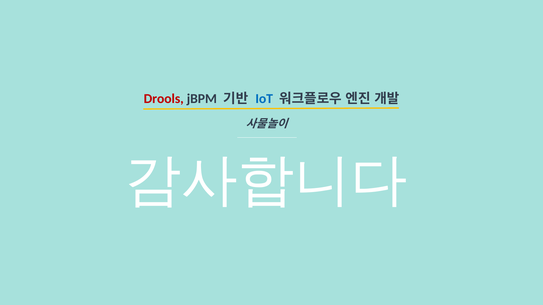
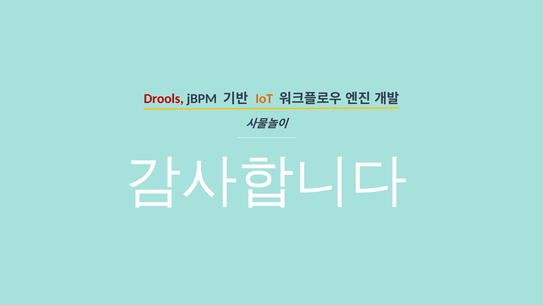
IoT colour: blue -> orange
